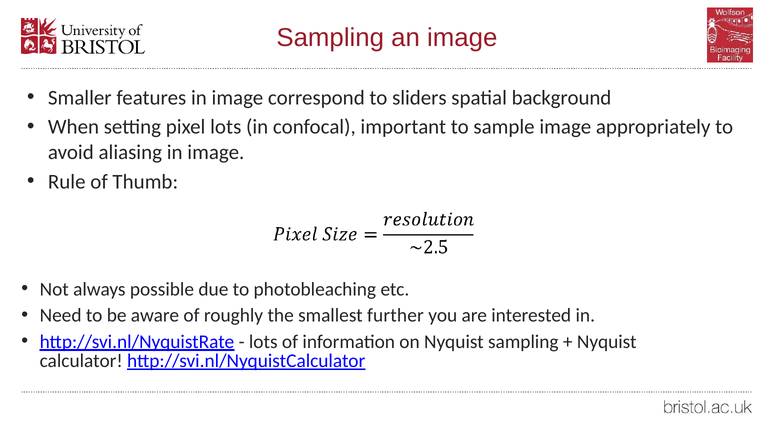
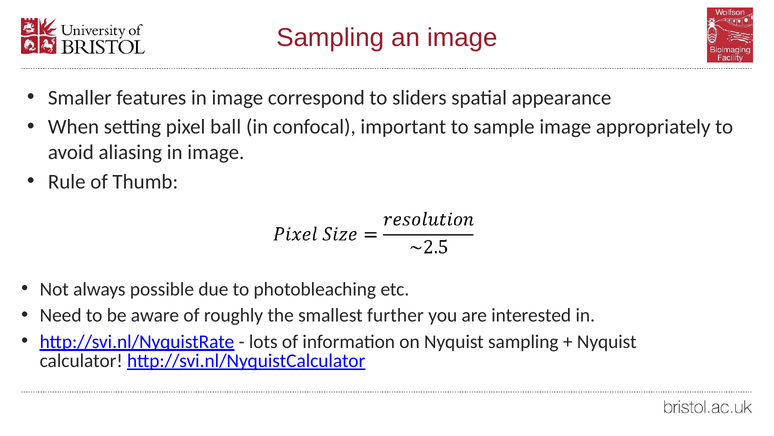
background: background -> appearance
pixel lots: lots -> ball
